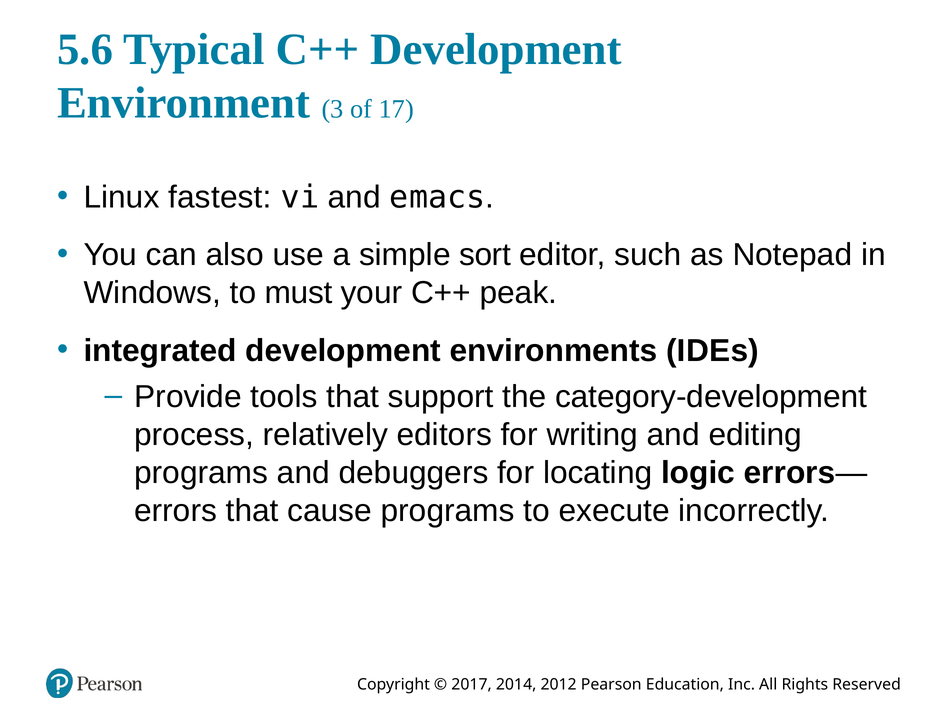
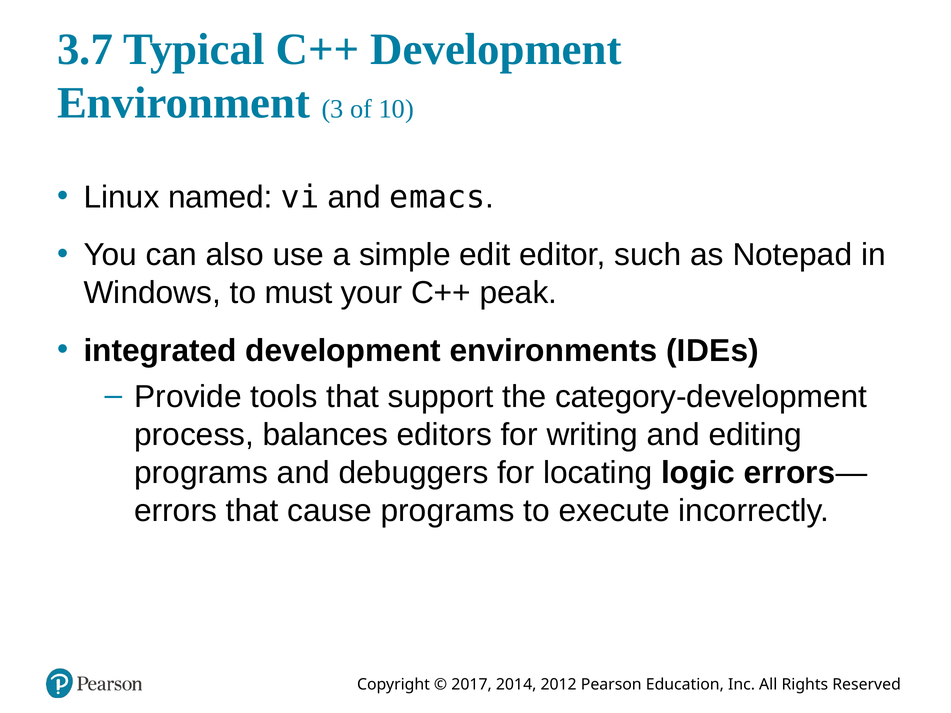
5.6: 5.6 -> 3.7
17: 17 -> 10
fastest: fastest -> named
sort: sort -> edit
relatively: relatively -> balances
